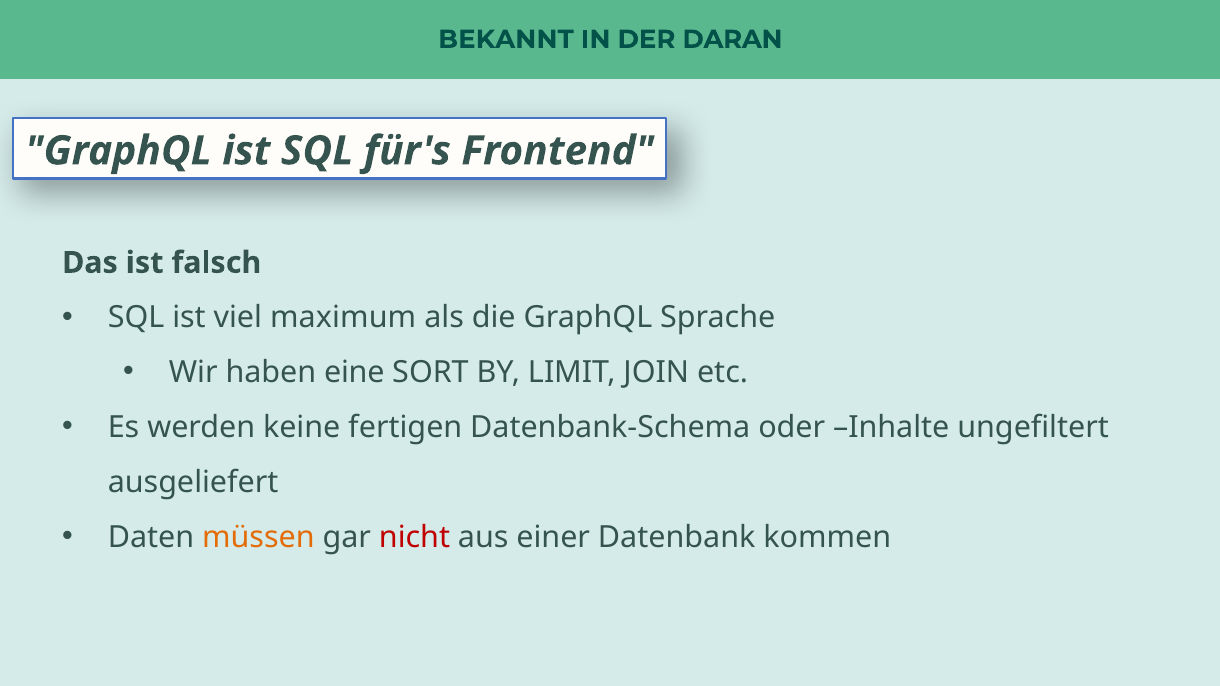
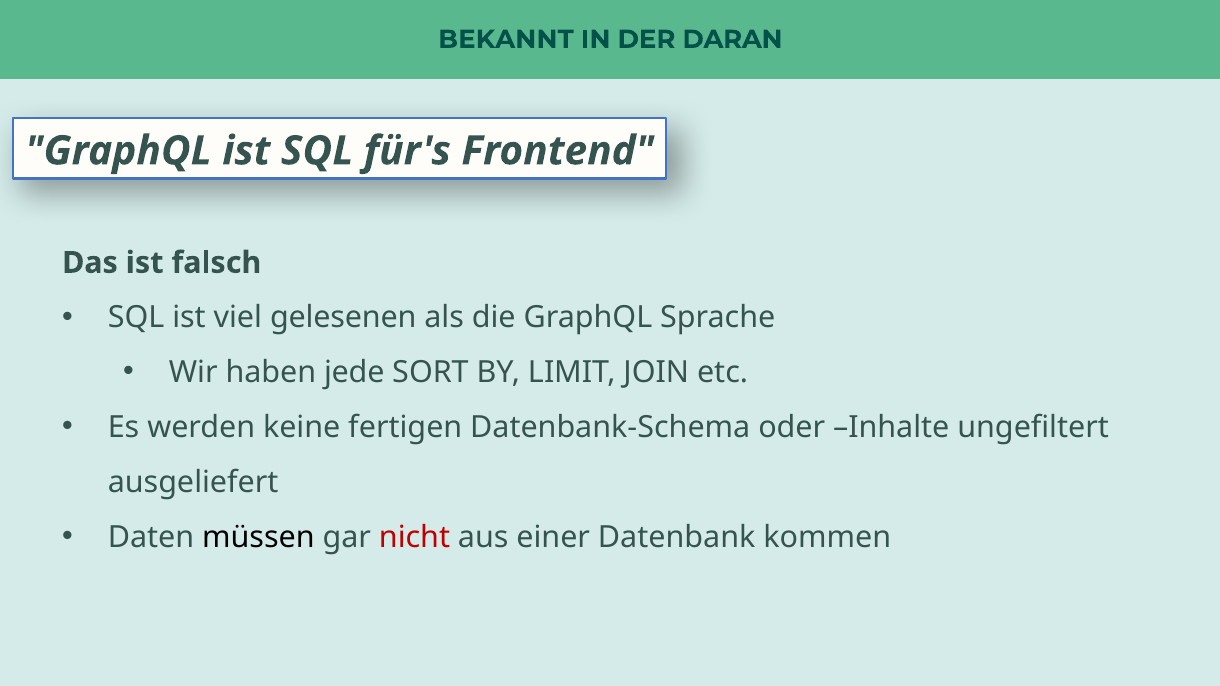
maximum: maximum -> gelesenen
eine: eine -> jede
müssen colour: orange -> black
